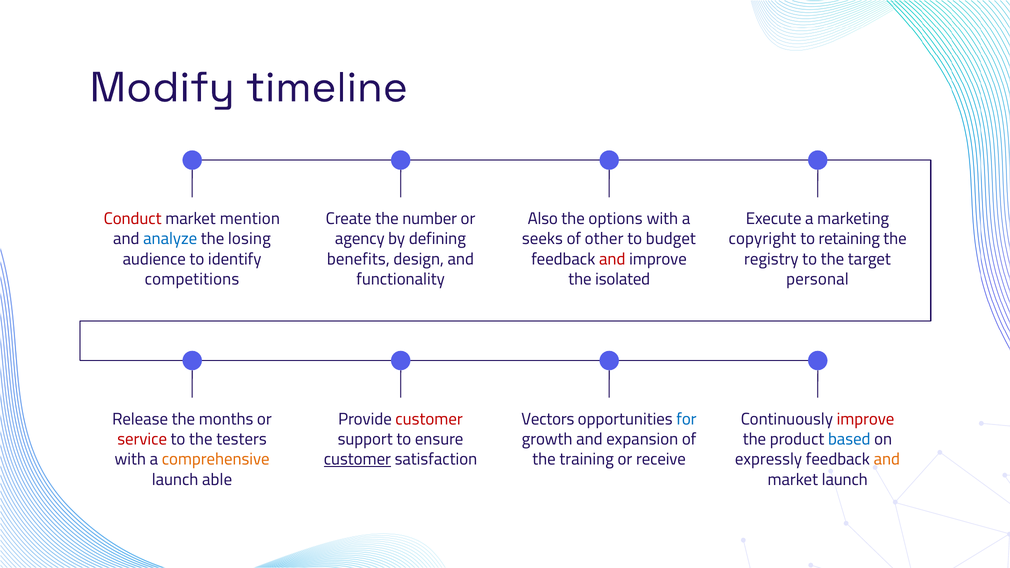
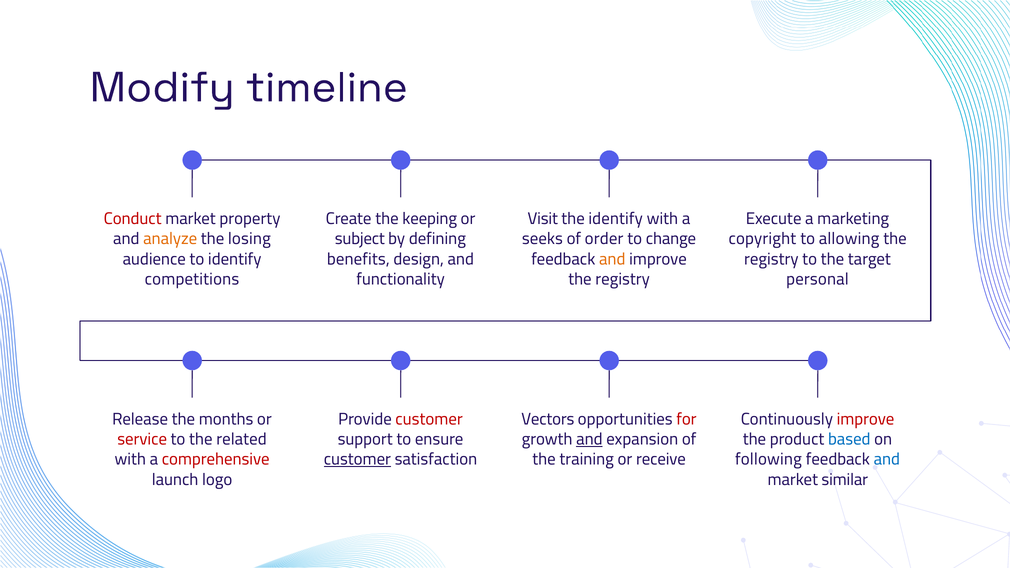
mention: mention -> property
number: number -> keeping
Also: Also -> Visit
the options: options -> identify
analyze colour: blue -> orange
agency: agency -> subject
other: other -> order
budget: budget -> change
retaining: retaining -> allowing
and at (612, 259) colour: red -> orange
isolated at (623, 279): isolated -> registry
for colour: blue -> red
testers: testers -> related
and at (589, 439) underline: none -> present
comprehensive colour: orange -> red
expressly: expressly -> following
and at (887, 460) colour: orange -> blue
able: able -> logo
market launch: launch -> similar
